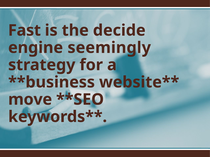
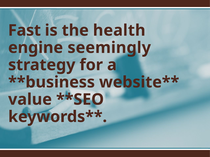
decide: decide -> health
move: move -> value
